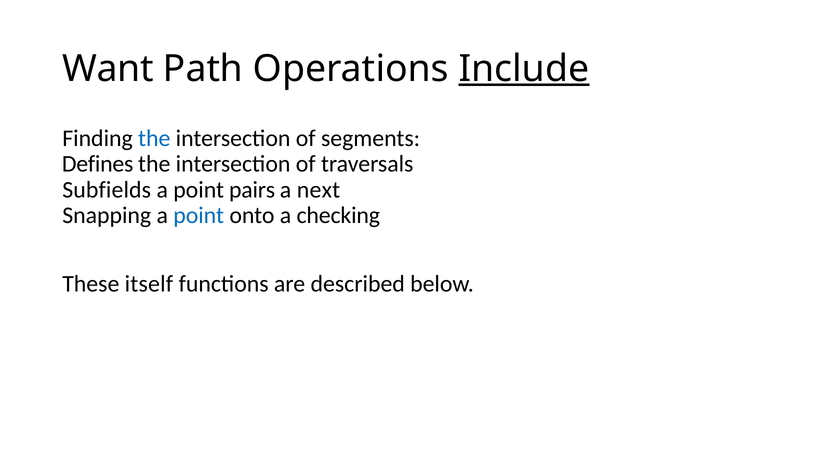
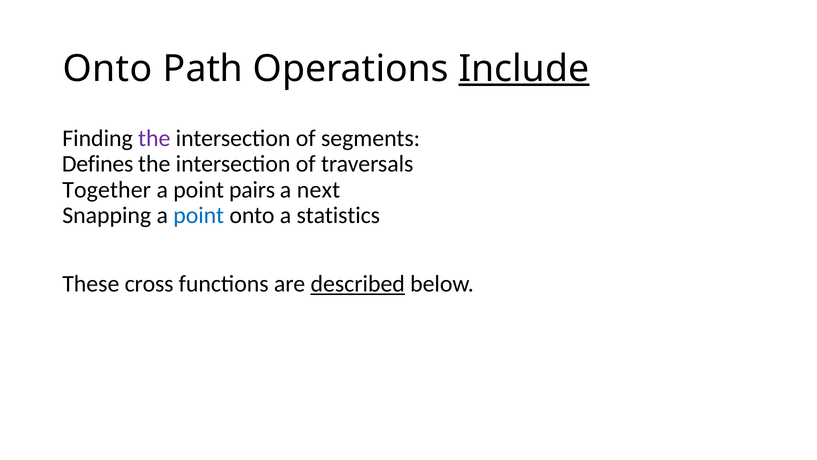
Want at (108, 69): Want -> Onto
the at (154, 138) colour: blue -> purple
Subfields: Subfields -> Together
checking: checking -> statistics
itself: itself -> cross
described underline: none -> present
